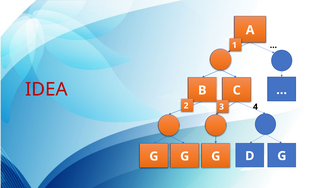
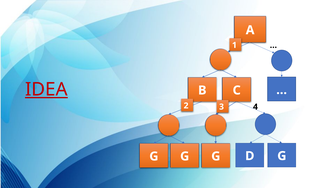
IDEA underline: none -> present
